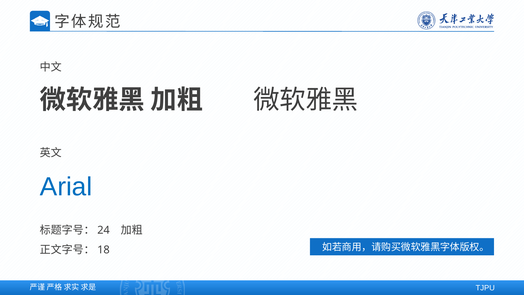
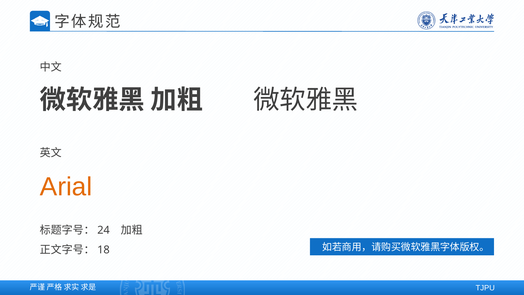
Arial colour: blue -> orange
